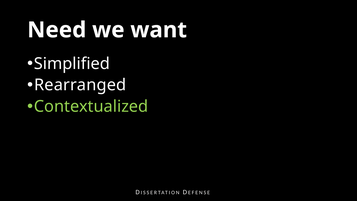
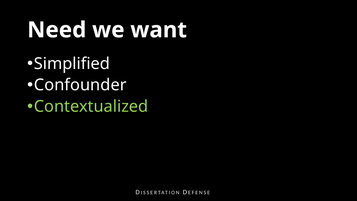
Rearranged: Rearranged -> Confounder
